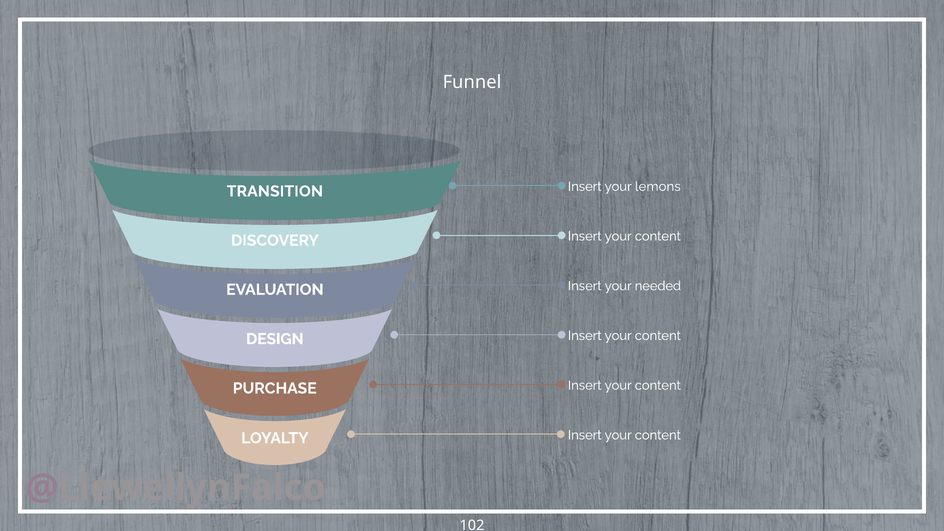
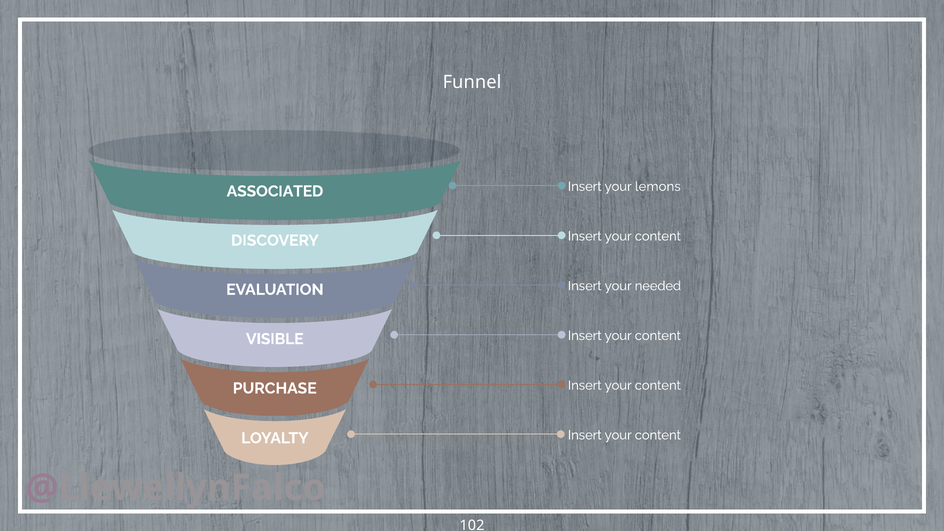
TRANSITION: TRANSITION -> ASSOCIATED
DESIGN: DESIGN -> VISIBLE
